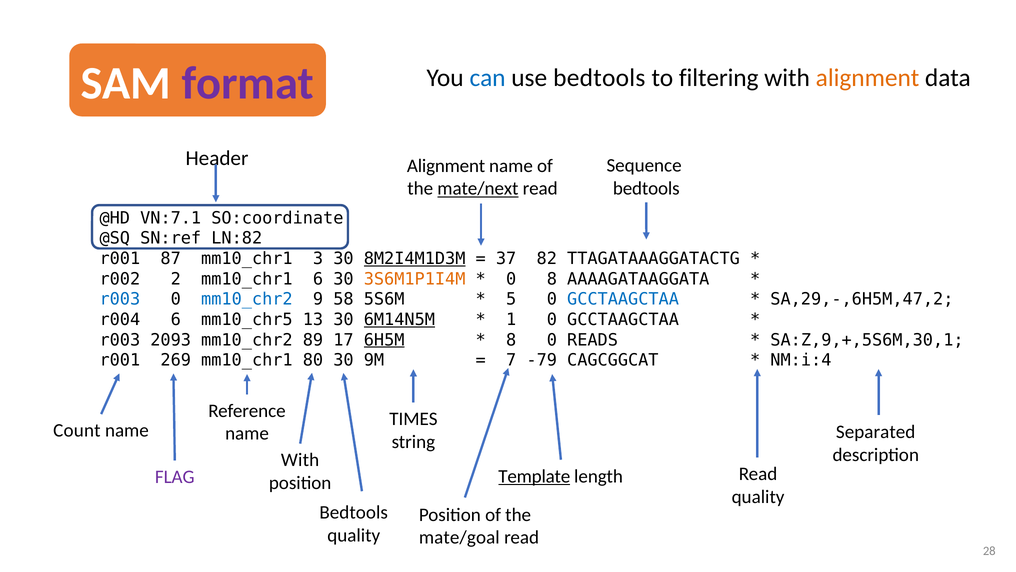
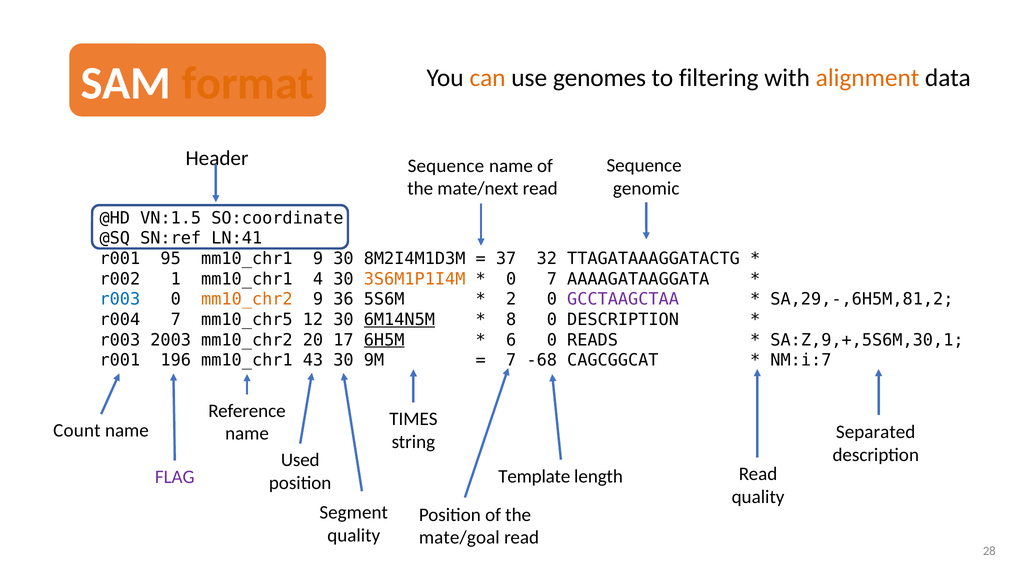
format colour: purple -> orange
can colour: blue -> orange
use bedtools: bedtools -> genomes
Alignment at (446, 166): Alignment -> Sequence
bedtools at (646, 188): bedtools -> genomic
mate/next underline: present -> none
VN:7.1: VN:7.1 -> VN:1.5
LN:82: LN:82 -> LN:41
87: 87 -> 95
mm10_chr1 3: 3 -> 9
8M2I4M1D3M underline: present -> none
82: 82 -> 32
2: 2 -> 1
mm10_chr1 6: 6 -> 4
0 8: 8 -> 7
mm10_chr2 at (247, 299) colour: blue -> orange
58: 58 -> 36
5: 5 -> 2
GCCTAAGCTAA at (623, 299) colour: blue -> purple
SA,29,-,6H5M,47,2: SA,29,-,6H5M,47,2 -> SA,29,-,6H5M,81,2
r004 6: 6 -> 7
13: 13 -> 12
1: 1 -> 8
GCCTAAGCTAA at (623, 319): GCCTAAGCTAA -> DESCRIPTION
2093: 2093 -> 2003
89: 89 -> 20
8 at (511, 340): 8 -> 6
269: 269 -> 196
80: 80 -> 43
-79: -79 -> -68
NM:i:4: NM:i:4 -> NM:i:7
With at (300, 460): With -> Used
Template underline: present -> none
Bedtools at (354, 512): Bedtools -> Segment
